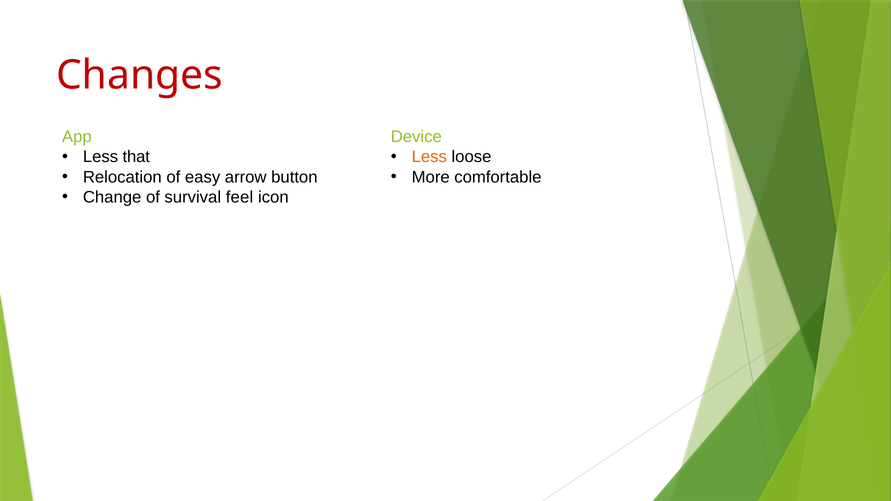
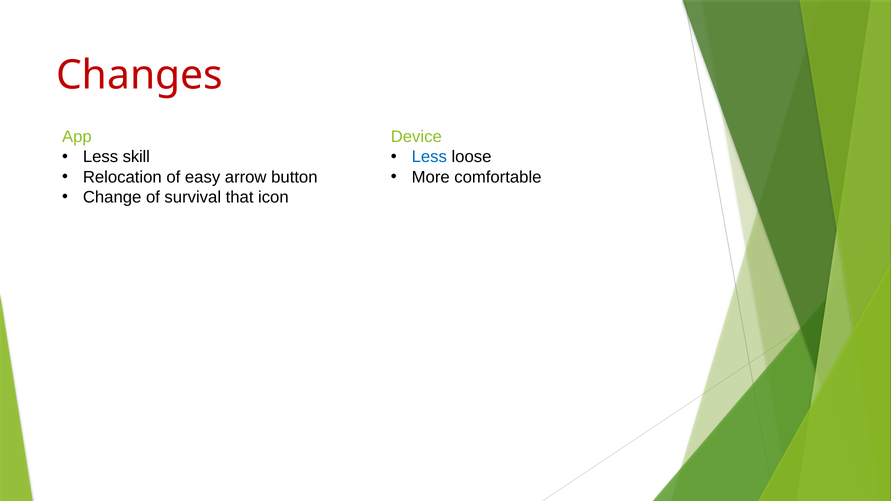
that: that -> skill
Less at (429, 157) colour: orange -> blue
feel: feel -> that
